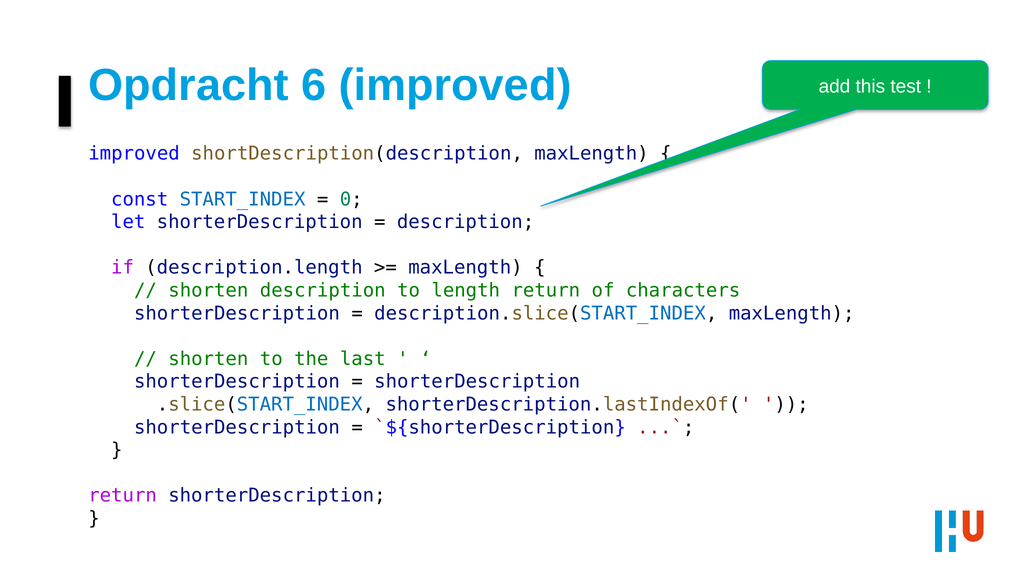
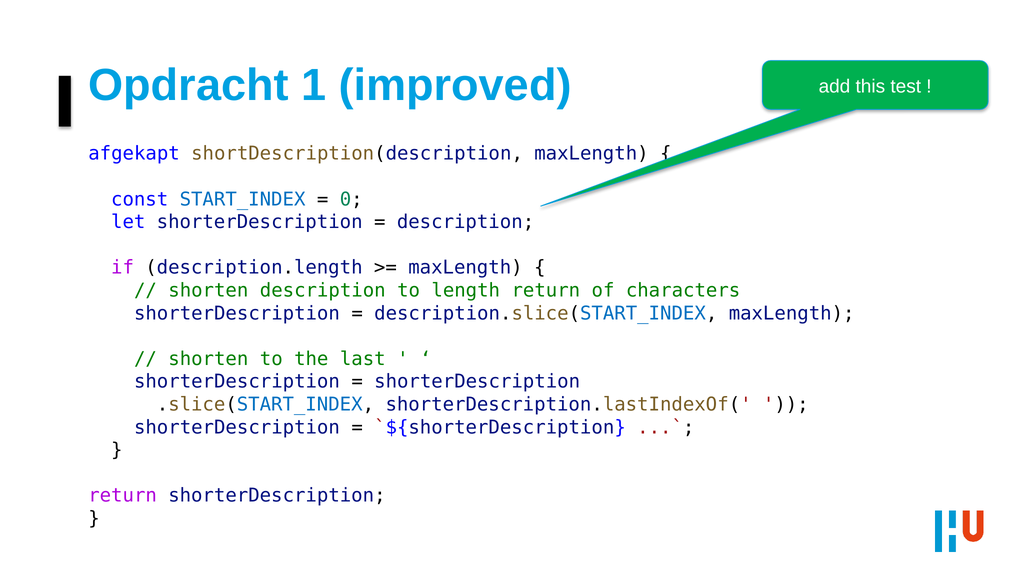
6: 6 -> 1
improved at (134, 154): improved -> afgekapt
